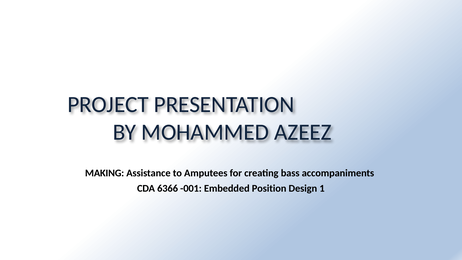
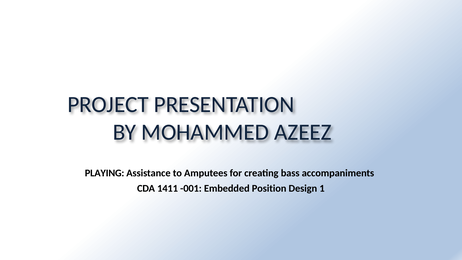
MAKING: MAKING -> PLAYING
6366: 6366 -> 1411
